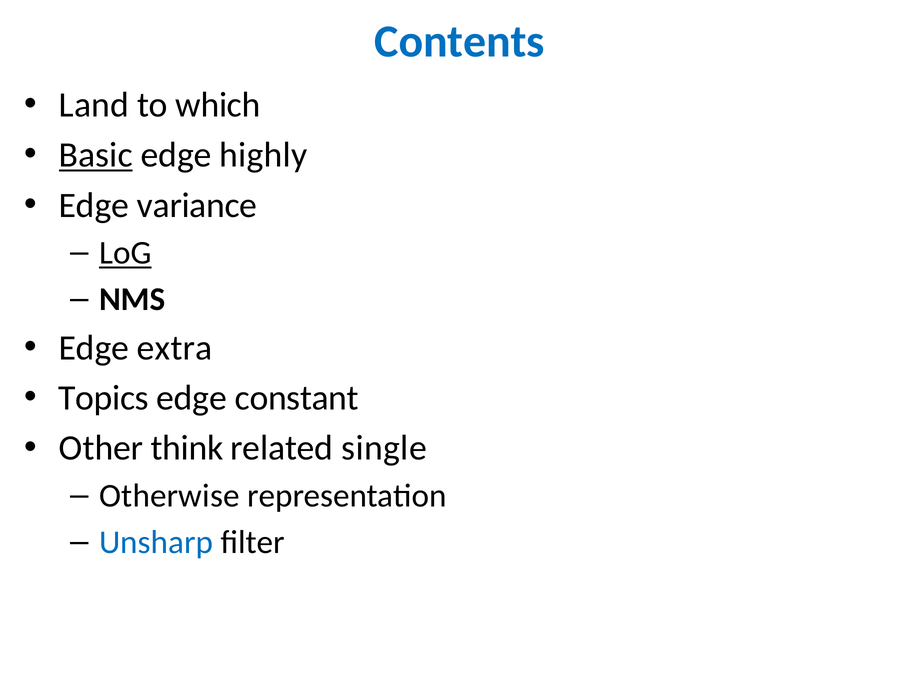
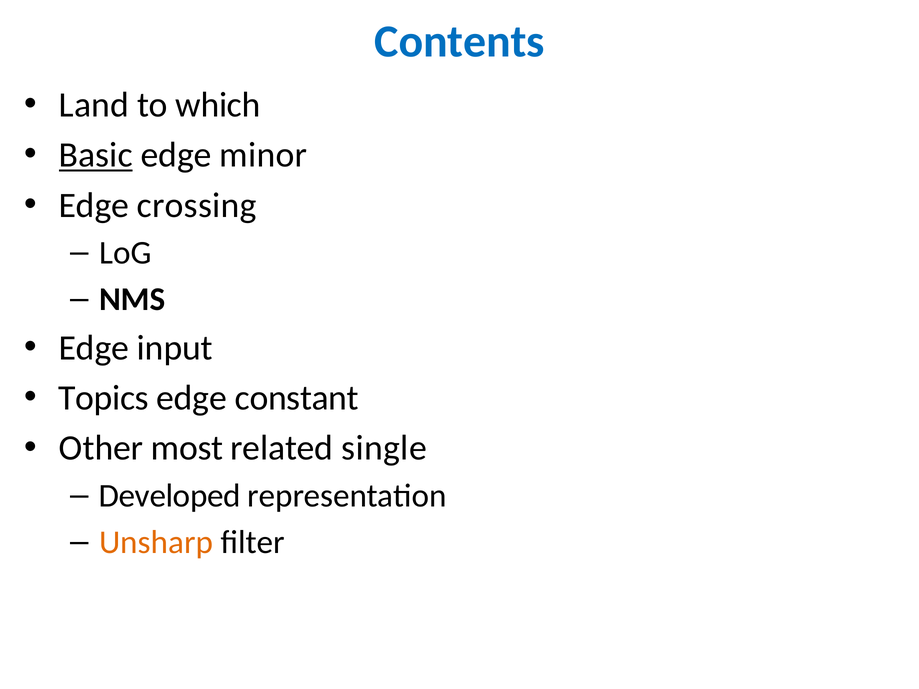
highly: highly -> minor
variance: variance -> crossing
LoG underline: present -> none
extra: extra -> input
think: think -> most
Otherwise: Otherwise -> Developed
Unsharp colour: blue -> orange
